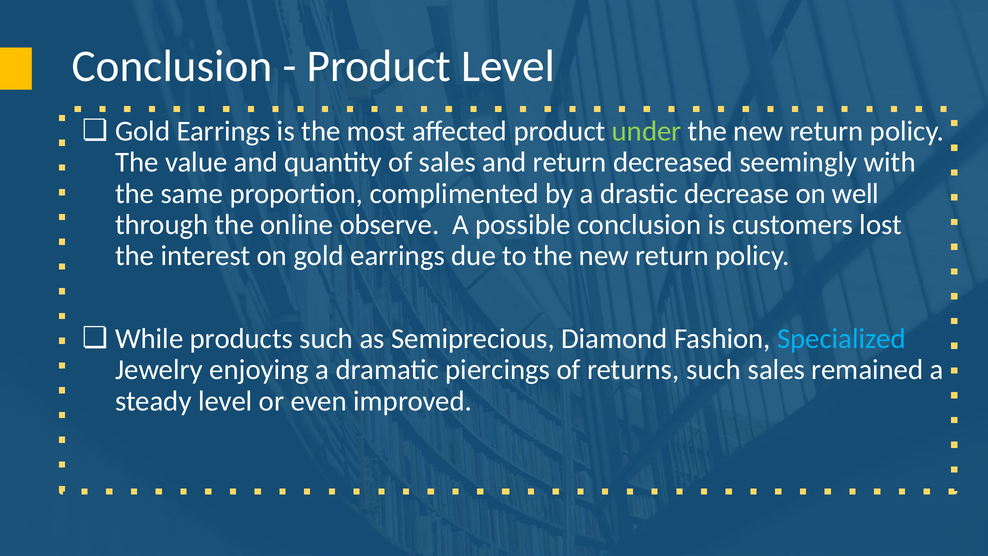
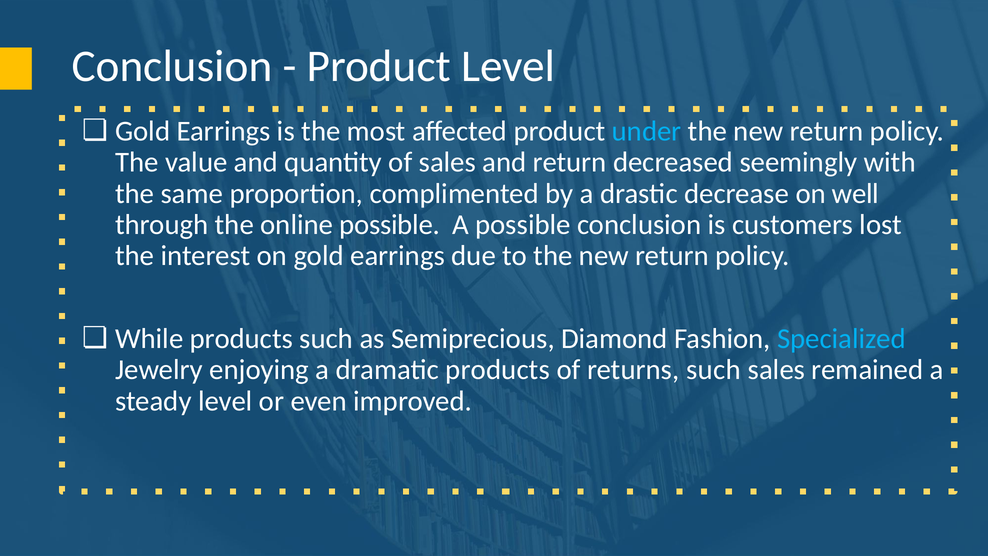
under colour: light green -> light blue
online observe: observe -> possible
dramatic piercings: piercings -> products
